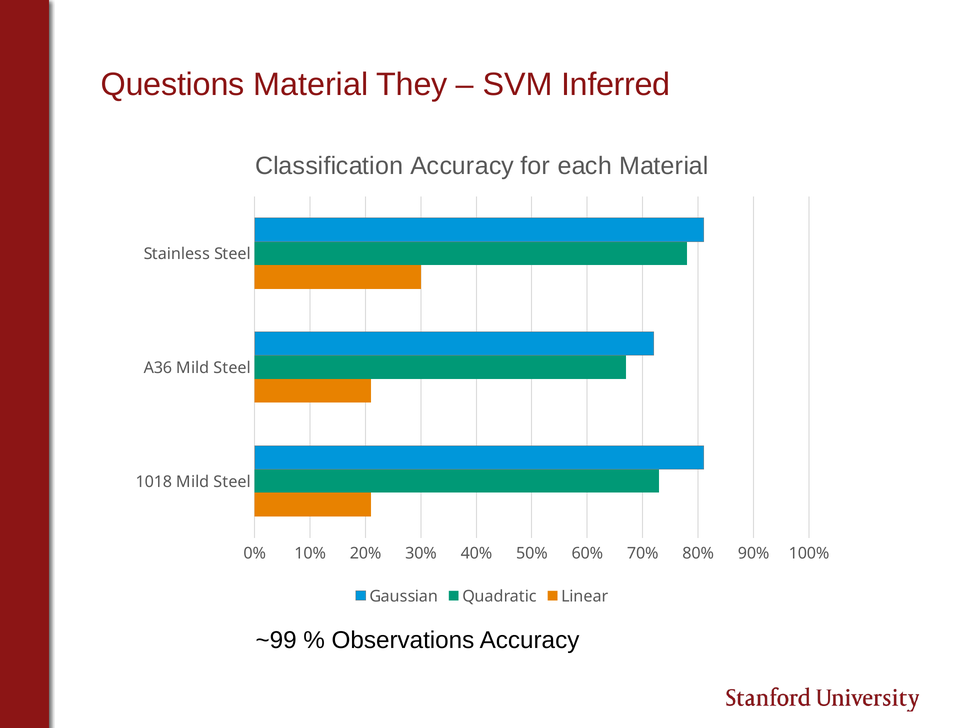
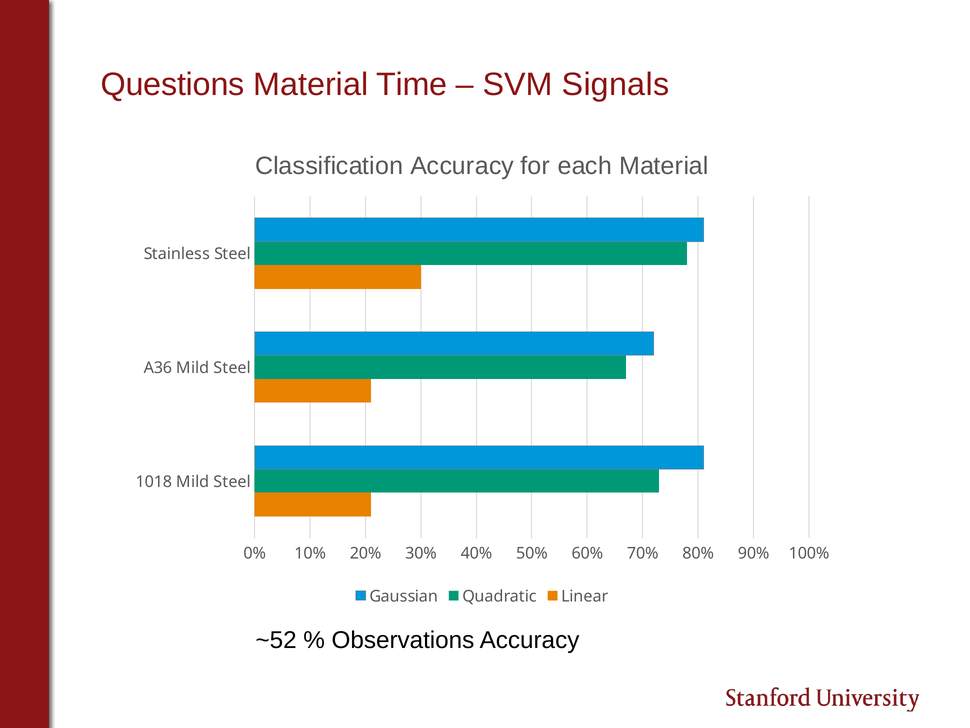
They: They -> Time
Inferred: Inferred -> Signals
~99: ~99 -> ~52
